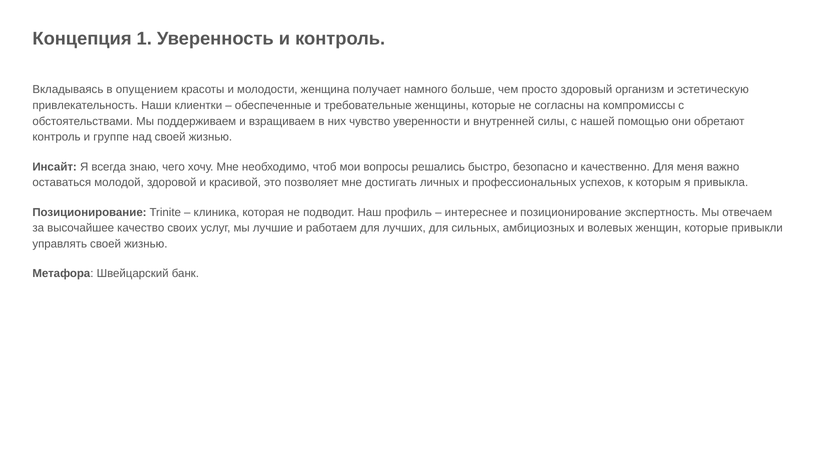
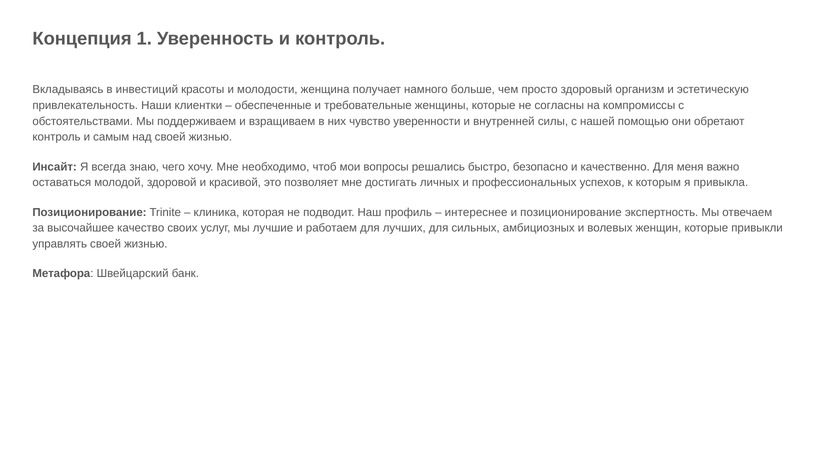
опущением: опущением -> инвестиций
группе: группе -> самым
